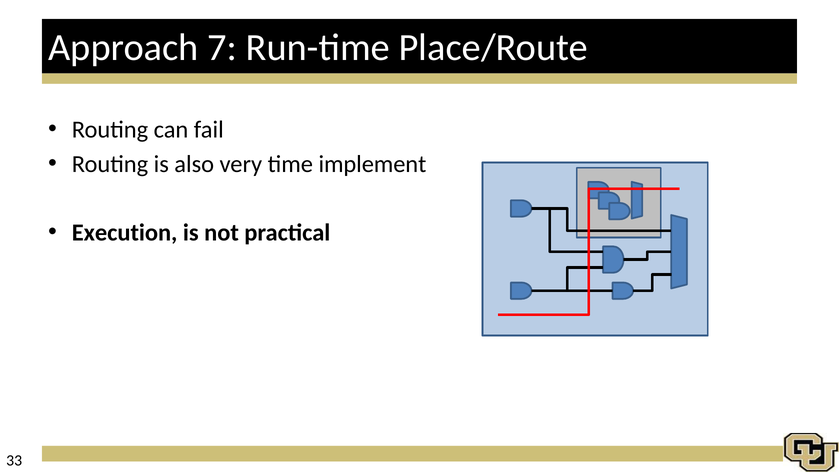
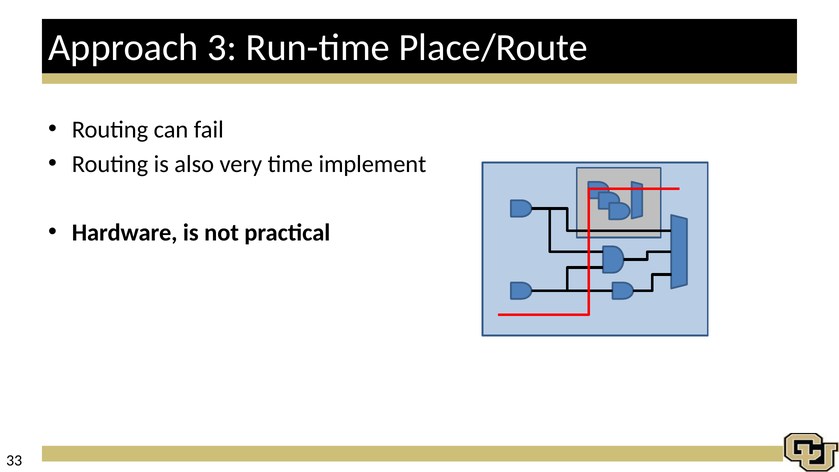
7: 7 -> 3
Execution: Execution -> Hardware
